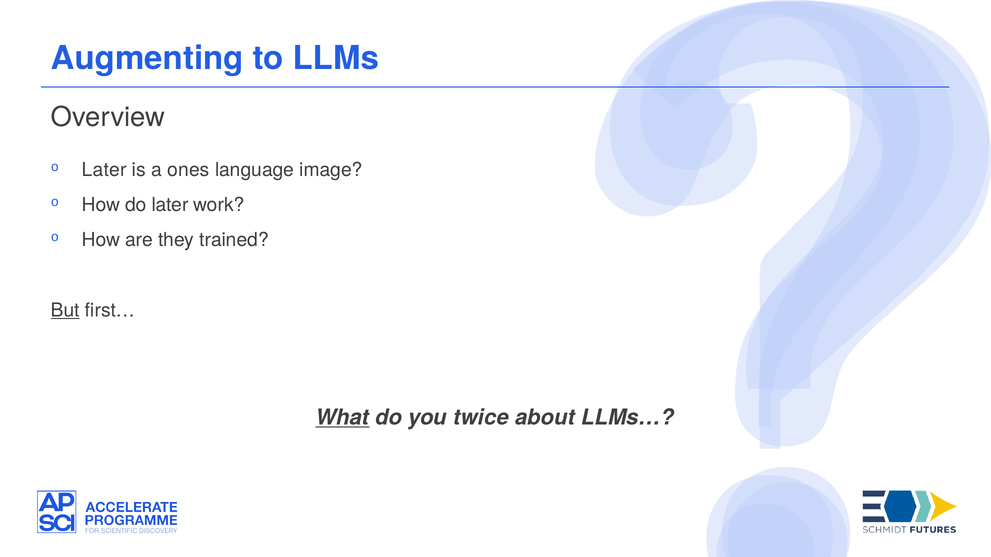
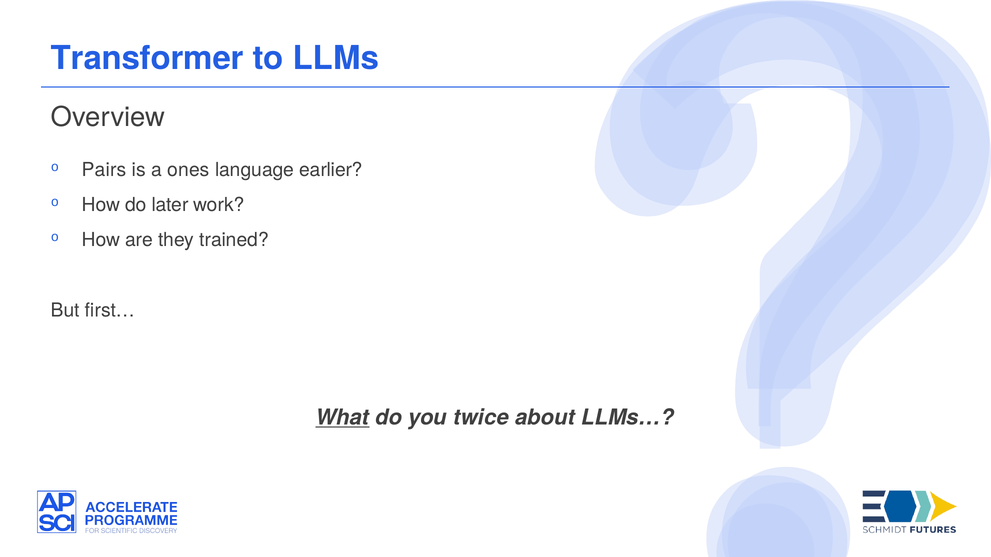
Augmenting: Augmenting -> Transformer
Later at (104, 170): Later -> Pairs
image: image -> earlier
But underline: present -> none
